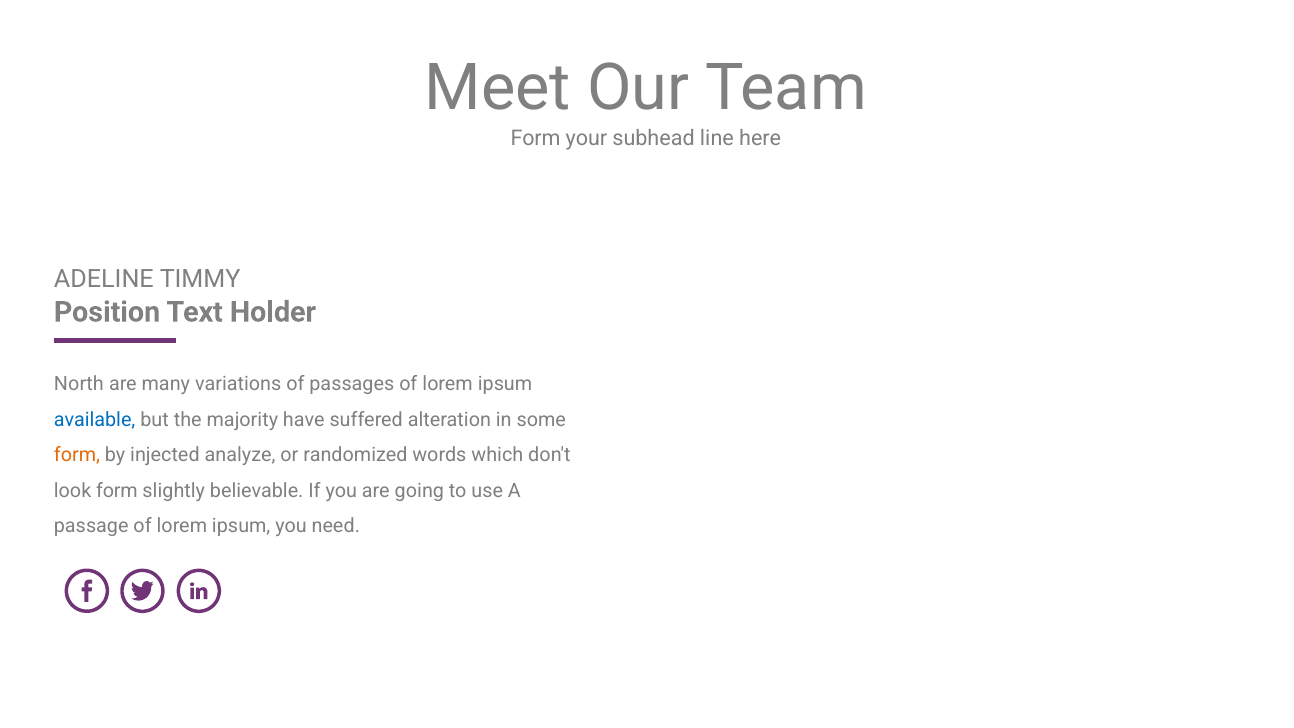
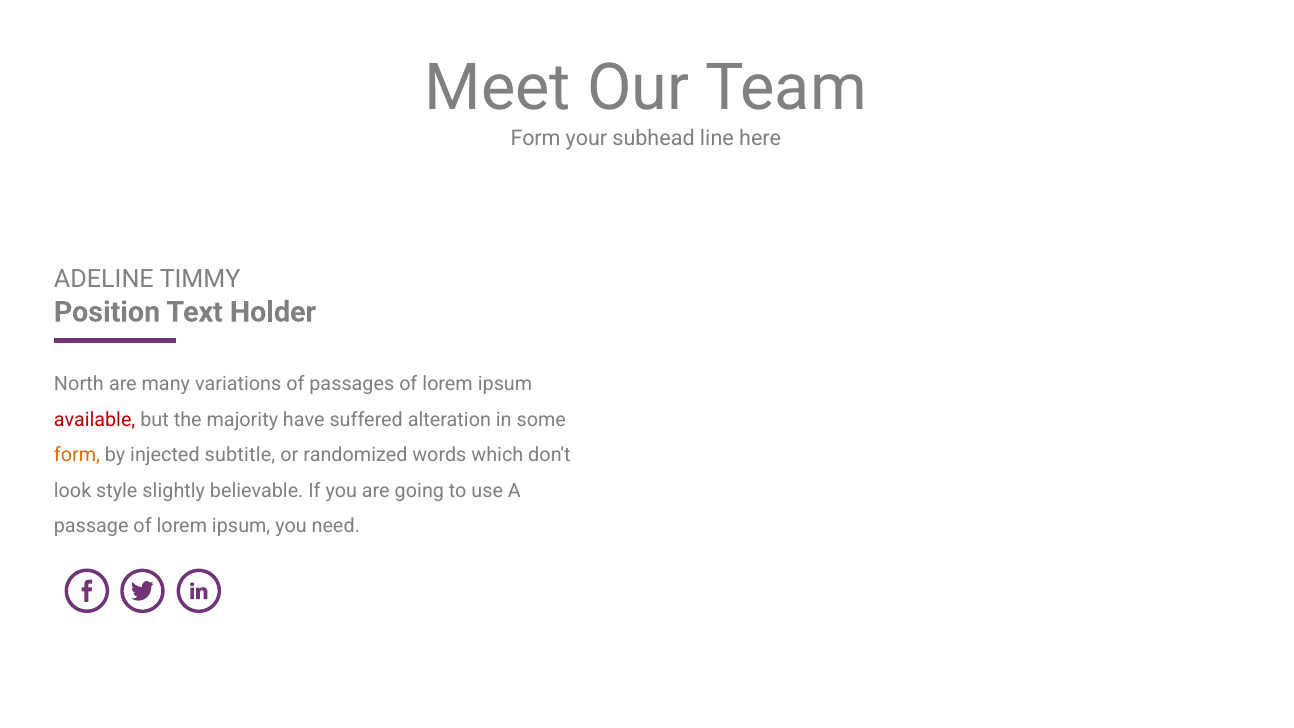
available colour: blue -> red
analyze: analyze -> subtitle
look form: form -> style
